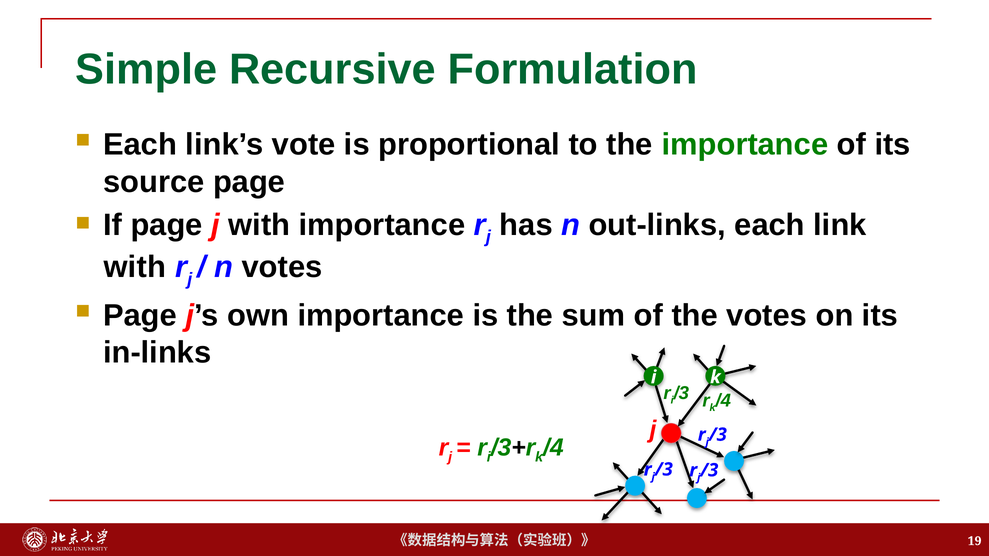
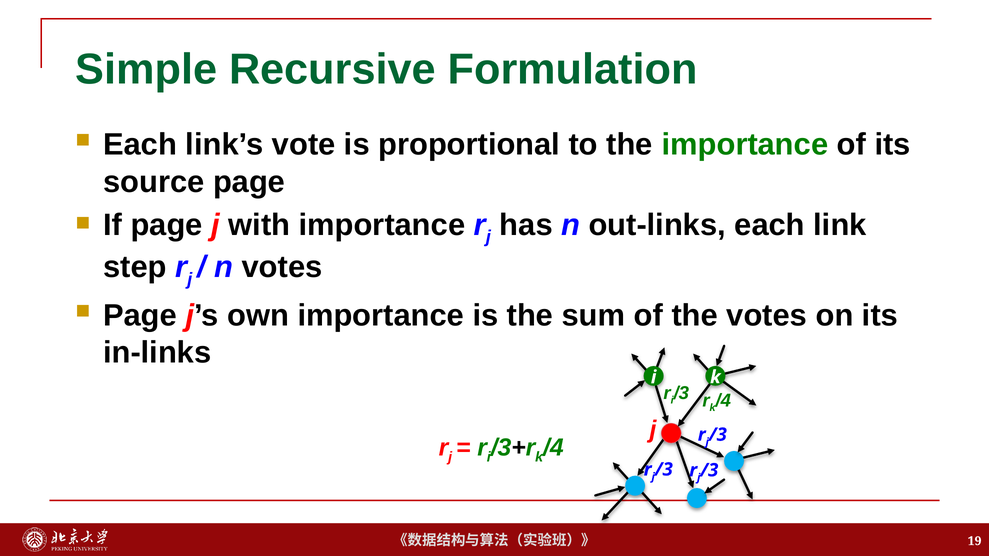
with at (135, 267): with -> step
